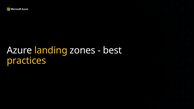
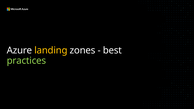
practices colour: yellow -> light green
